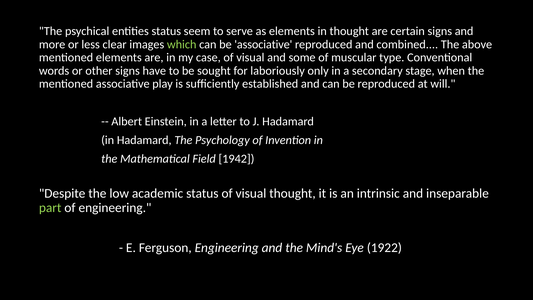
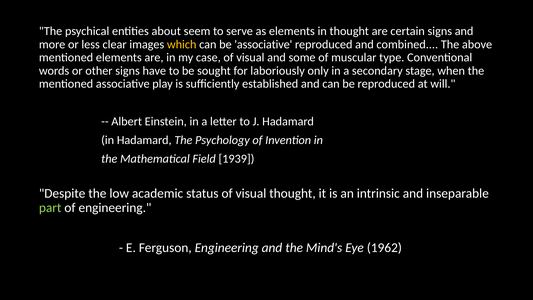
entities status: status -> about
which colour: light green -> yellow
1942: 1942 -> 1939
1922: 1922 -> 1962
